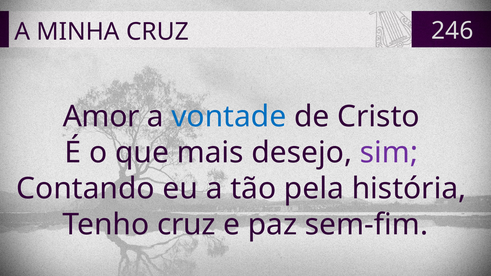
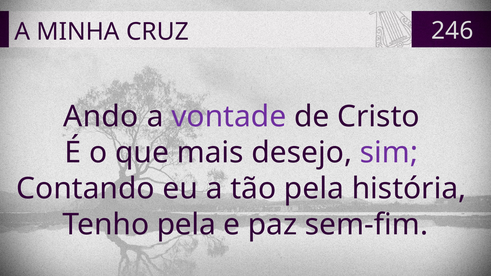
Amor: Amor -> Ando
vontade colour: blue -> purple
Tenho cruz: cruz -> pela
